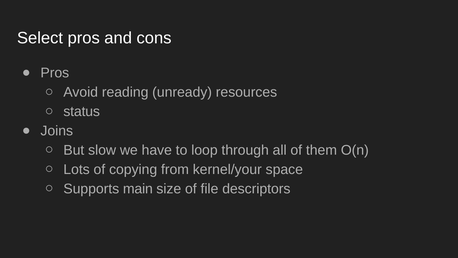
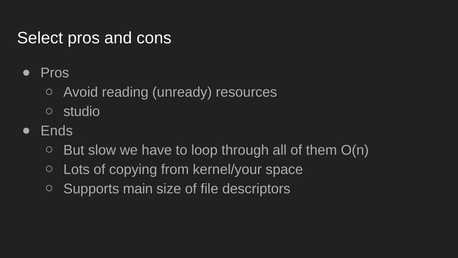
status: status -> studio
Joins: Joins -> Ends
